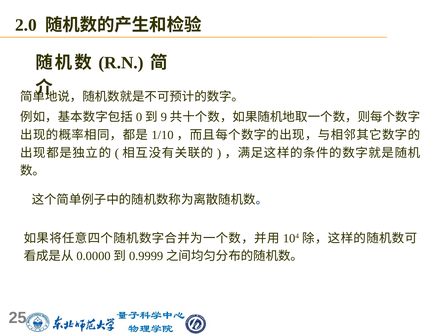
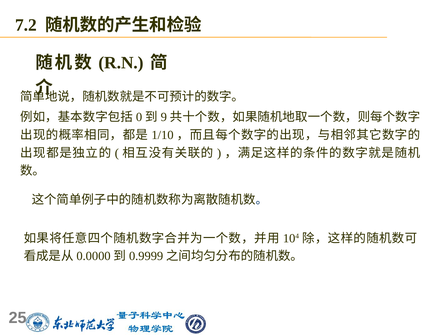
2.0: 2.0 -> 7.2
